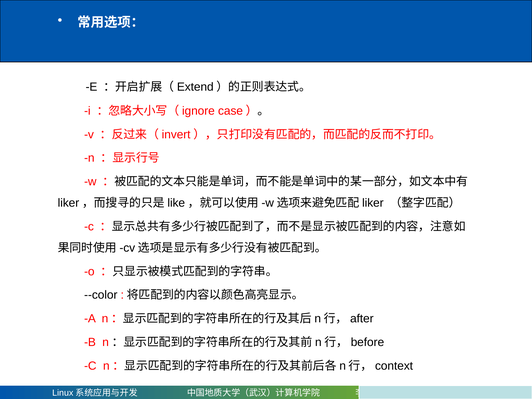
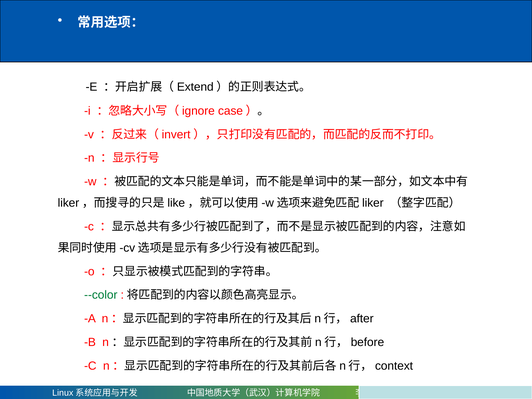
--color colour: black -> green
